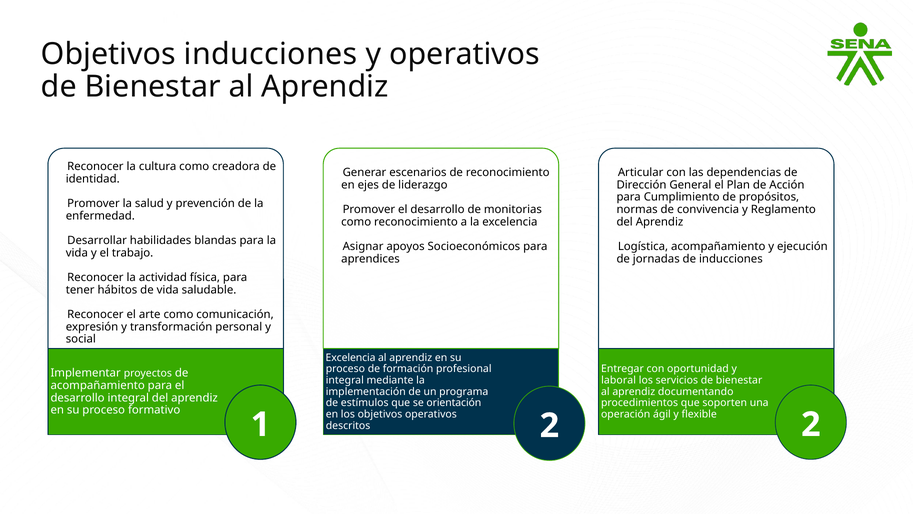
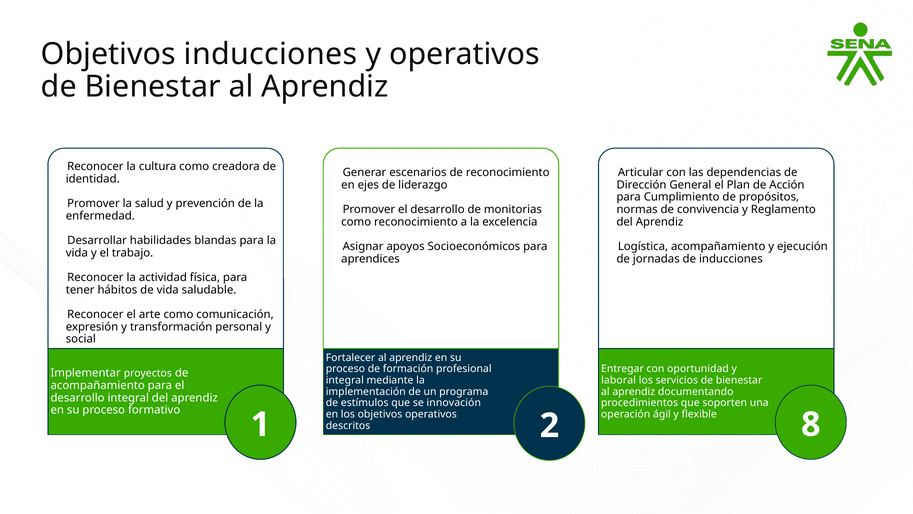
Excelencia at (351, 357): Excelencia -> Fortalecer
orientación: orientación -> innovación
2 2: 2 -> 8
